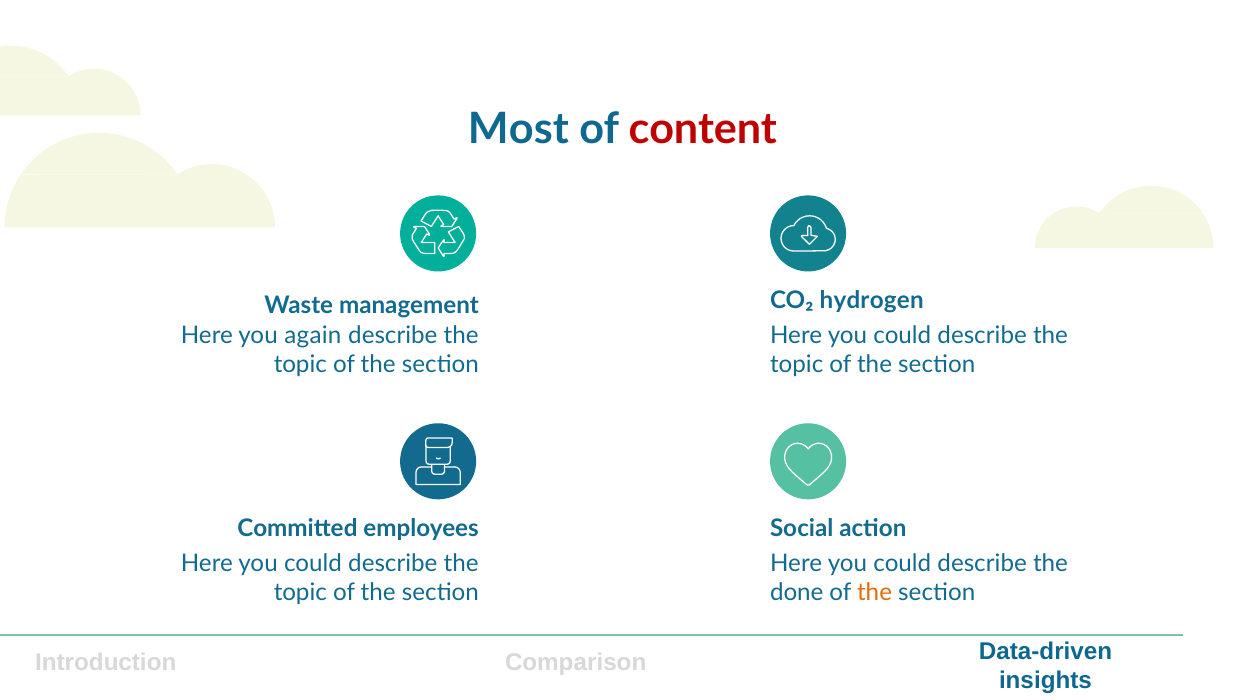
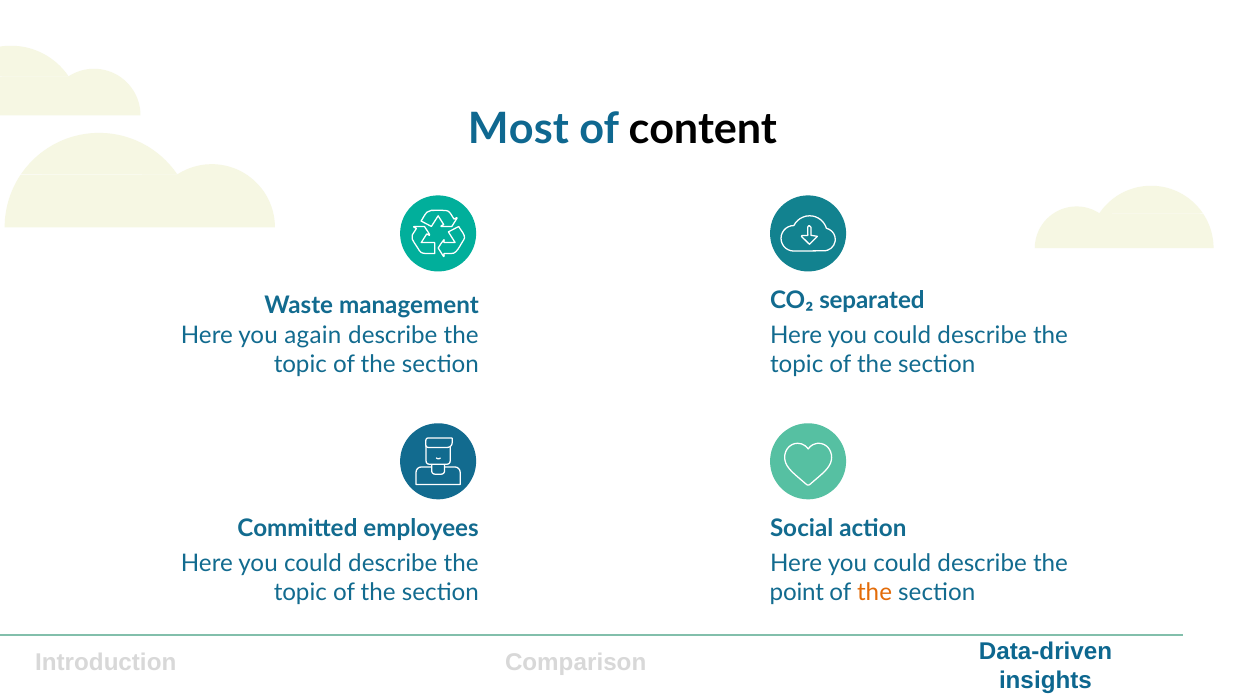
content colour: red -> black
hydrogen: hydrogen -> separated
done: done -> point
